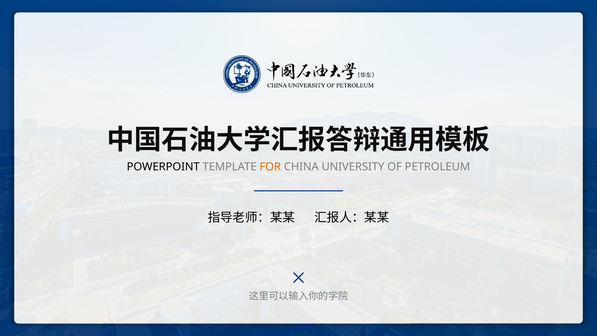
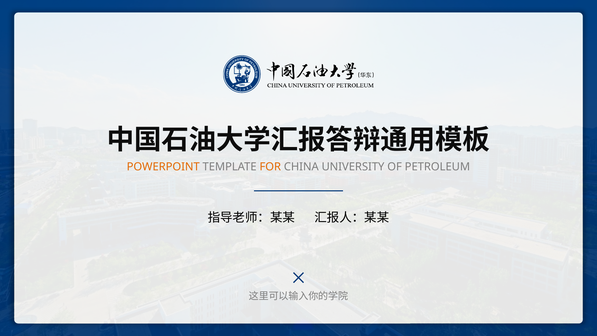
POWERPOINT colour: black -> orange
